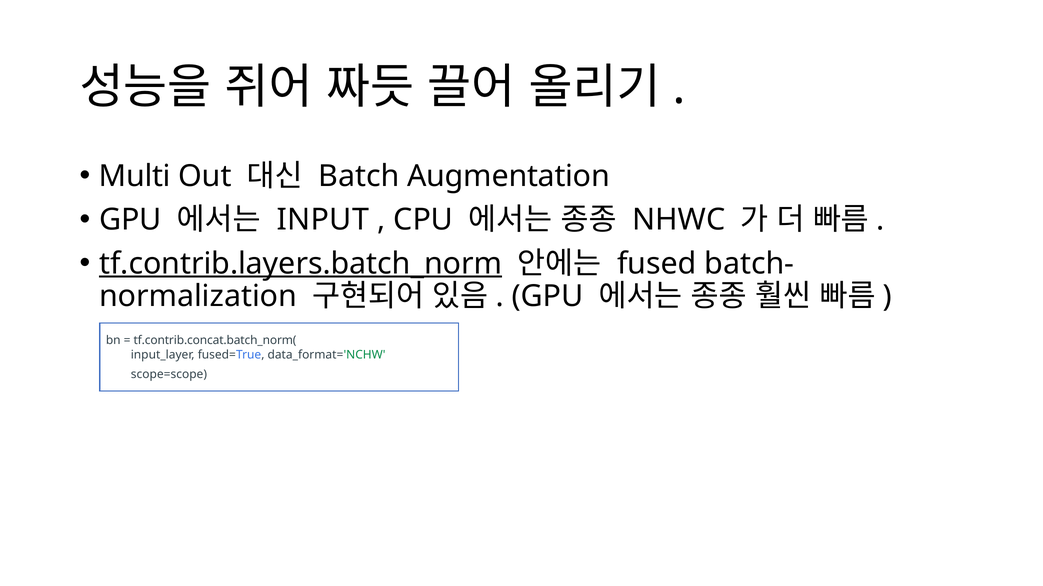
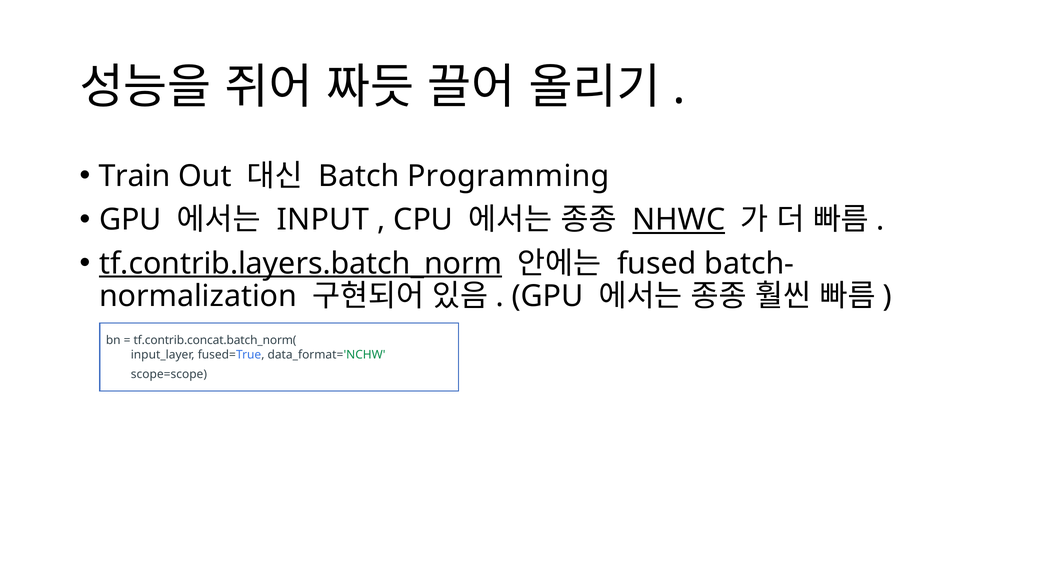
Multi: Multi -> Train
Augmentation: Augmentation -> Programming
NHWC underline: none -> present
